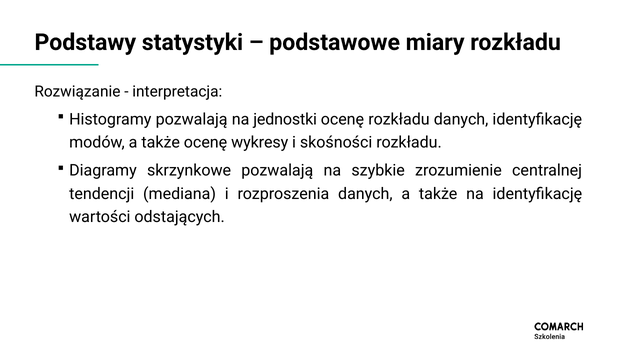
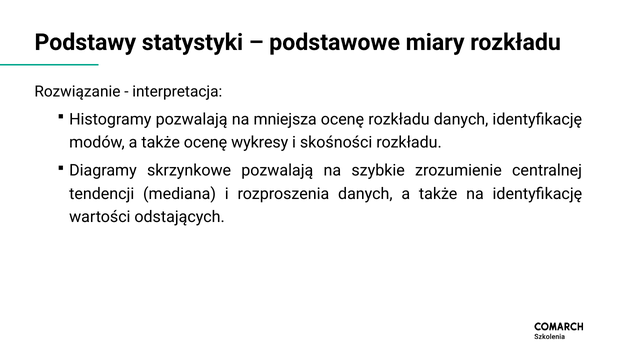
jednostki: jednostki -> mniejsza
